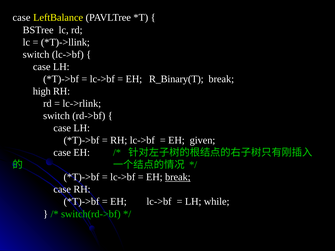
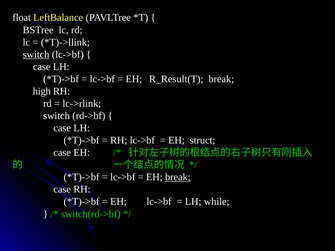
case at (22, 18): case -> float
switch at (36, 54) underline: none -> present
R_Binary(T: R_Binary(T -> R_Result(T
given: given -> struct
